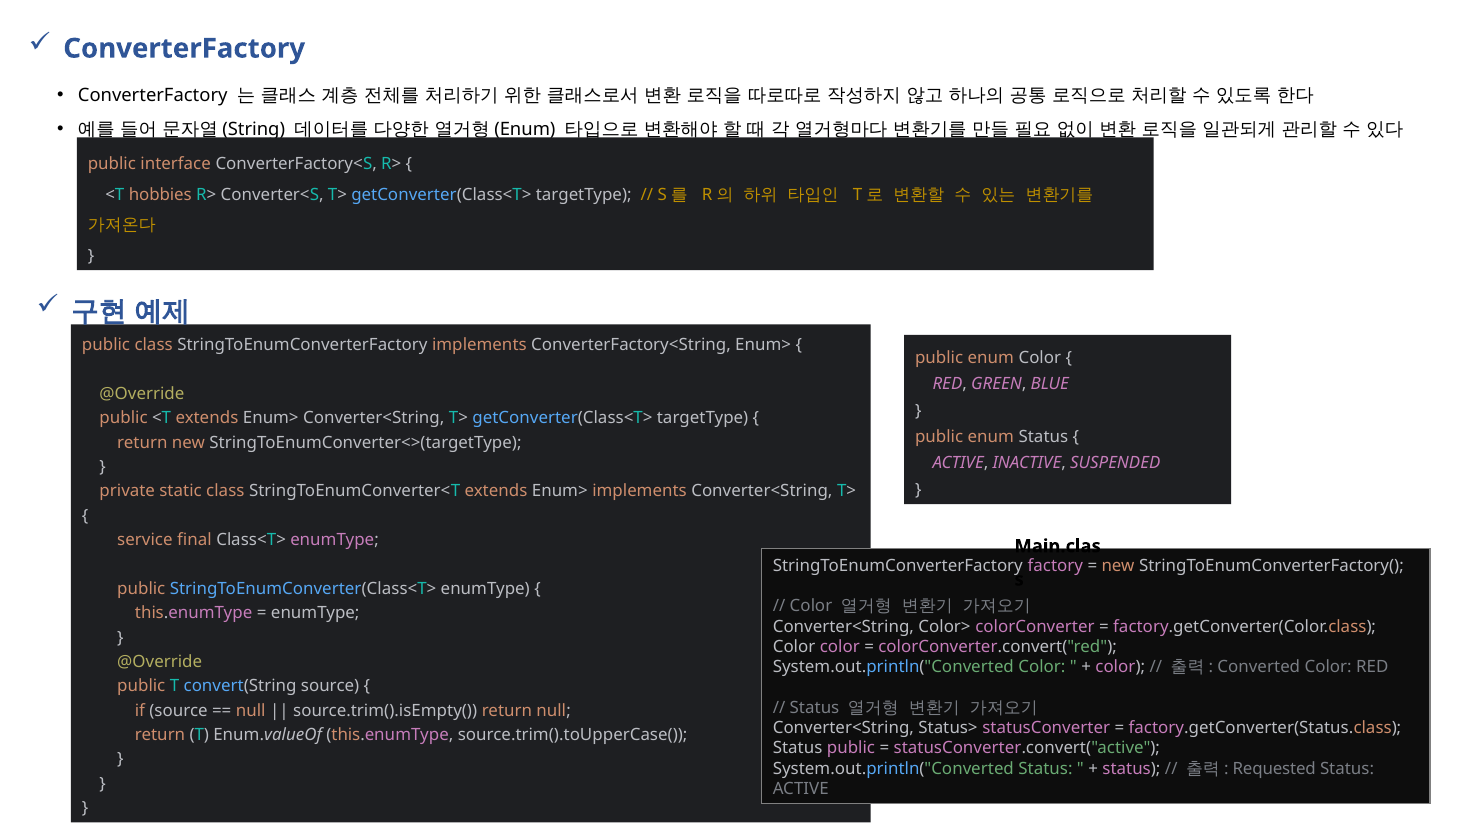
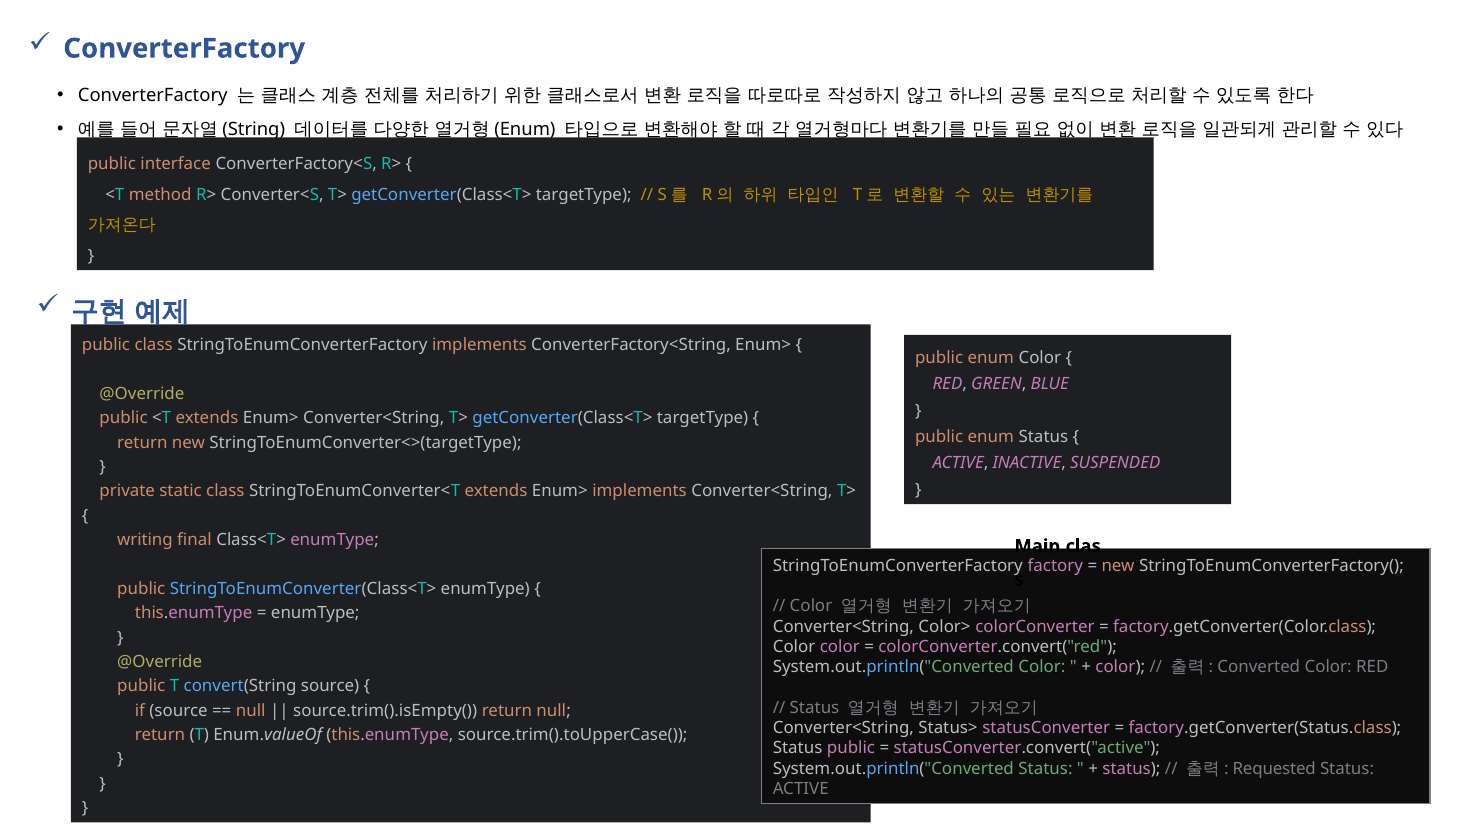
hobbies: hobbies -> method
service: service -> writing
